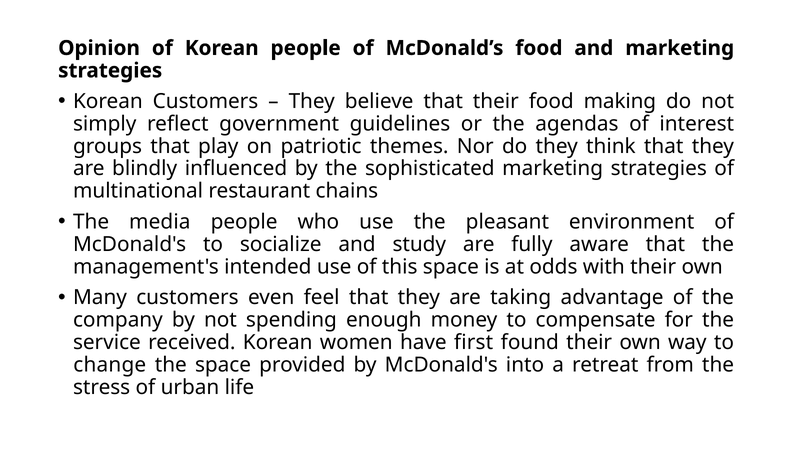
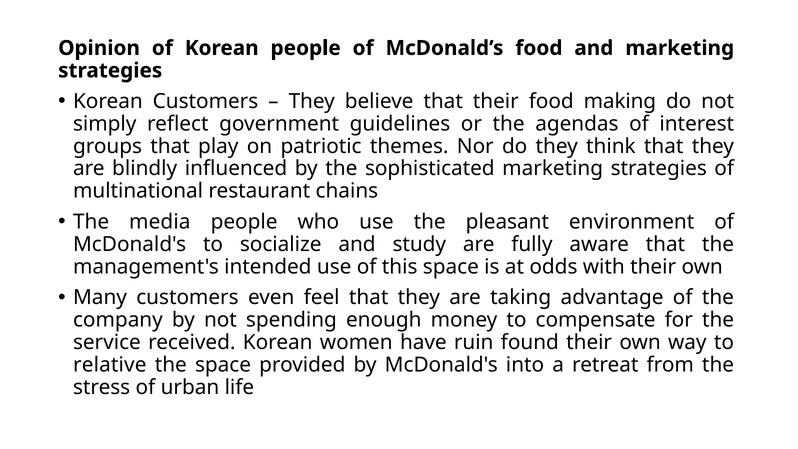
first: first -> ruin
change: change -> relative
